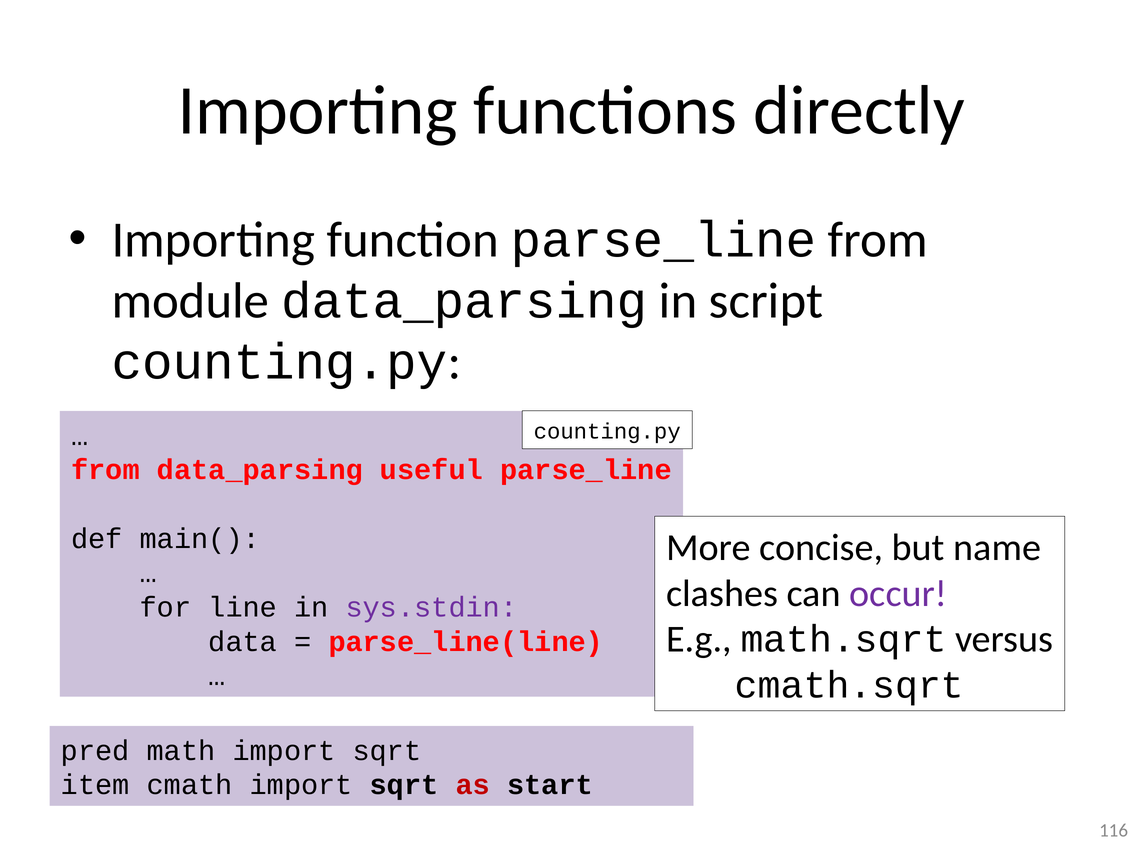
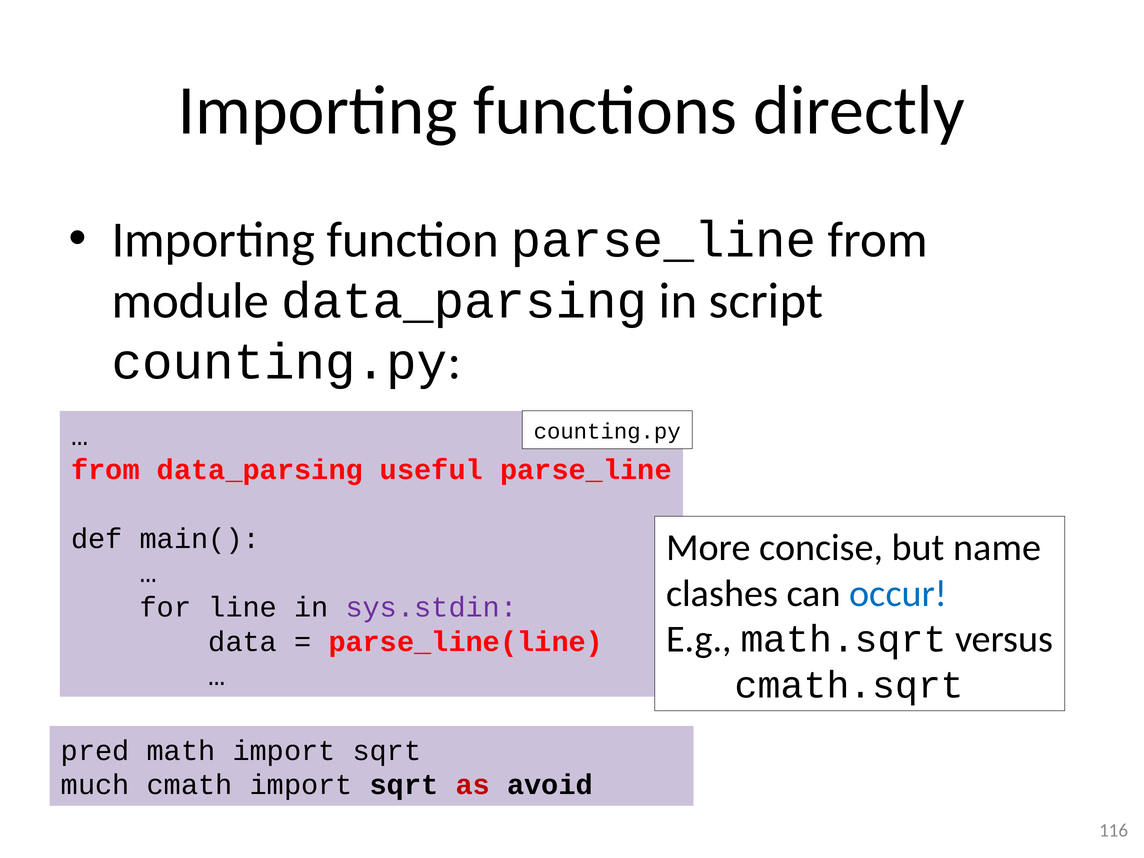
occur colour: purple -> blue
item: item -> much
start: start -> avoid
